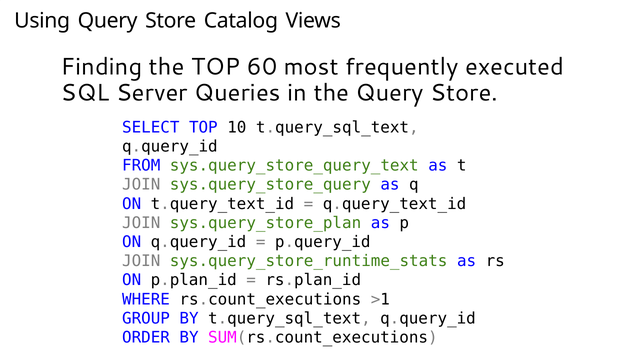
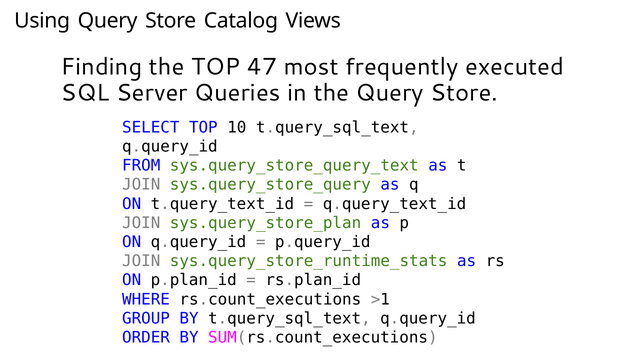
60: 60 -> 47
